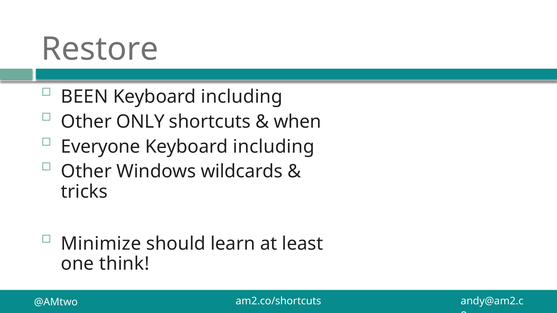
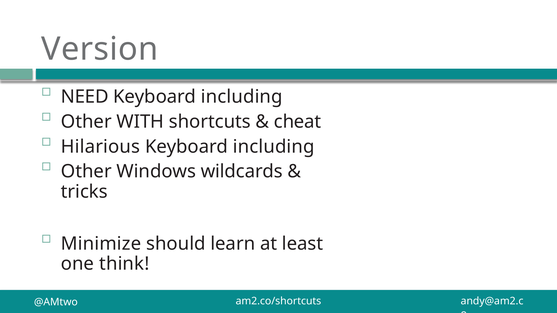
Restore: Restore -> Version
BEEN: BEEN -> NEED
ONLY: ONLY -> WITH
when: when -> cheat
Everyone: Everyone -> Hilarious
